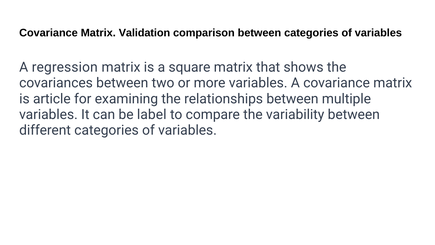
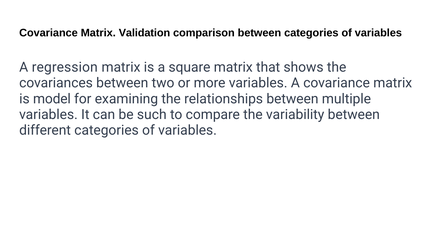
article: article -> model
label: label -> such
